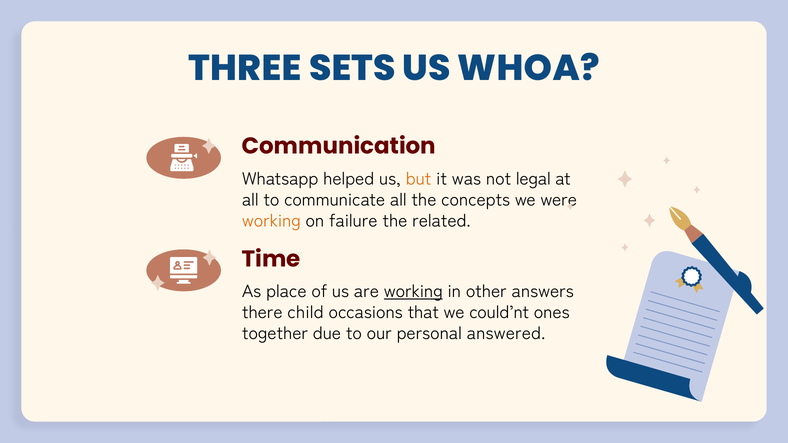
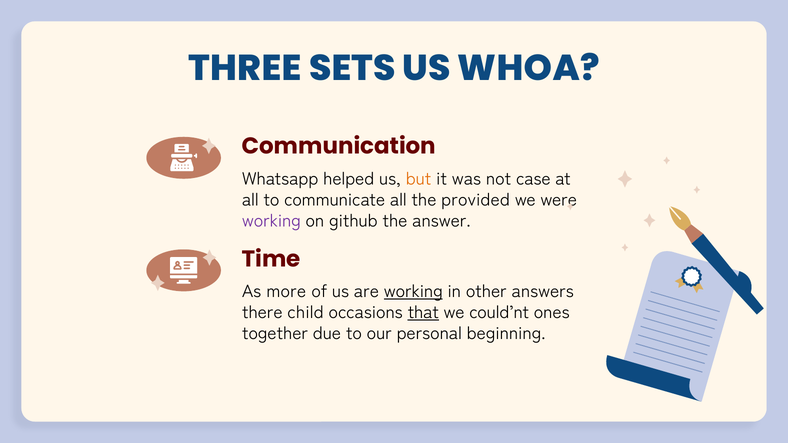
legal: legal -> case
concepts: concepts -> provided
working at (271, 221) colour: orange -> purple
failure: failure -> github
related: related -> answer
place: place -> more
that underline: none -> present
answered: answered -> beginning
